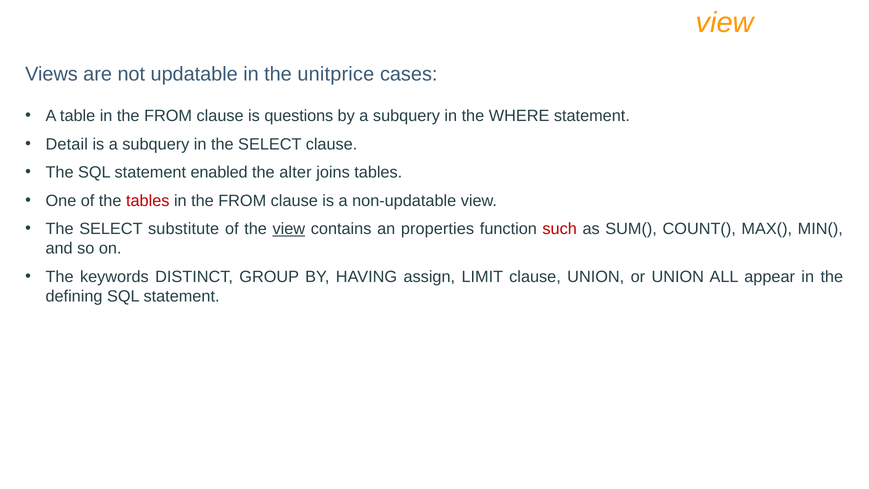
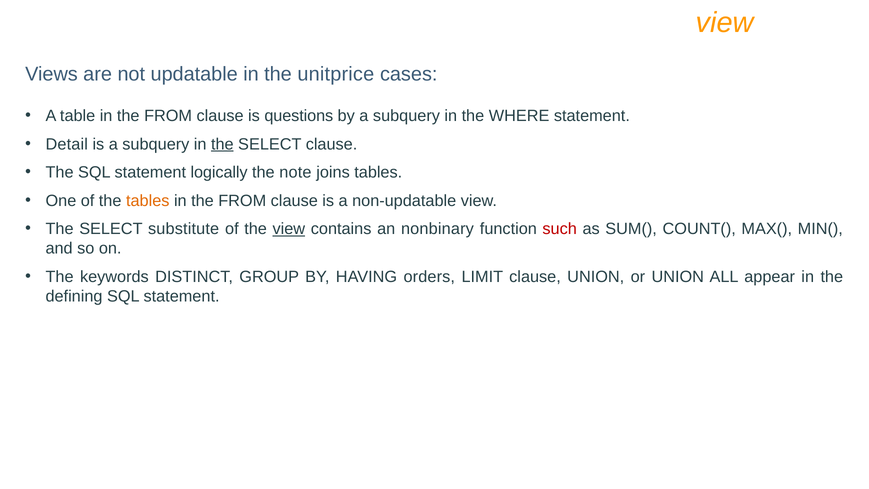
the at (222, 144) underline: none -> present
enabled: enabled -> logically
alter: alter -> note
tables at (148, 201) colour: red -> orange
properties: properties -> nonbinary
assign: assign -> orders
